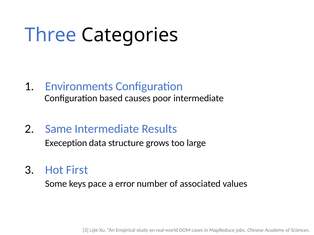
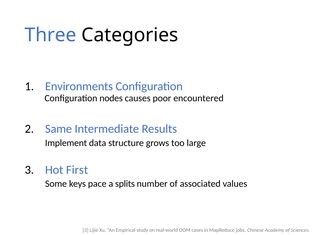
based: based -> nodes
poor intermediate: intermediate -> encountered
Exeception: Exeception -> Implement
error: error -> splits
